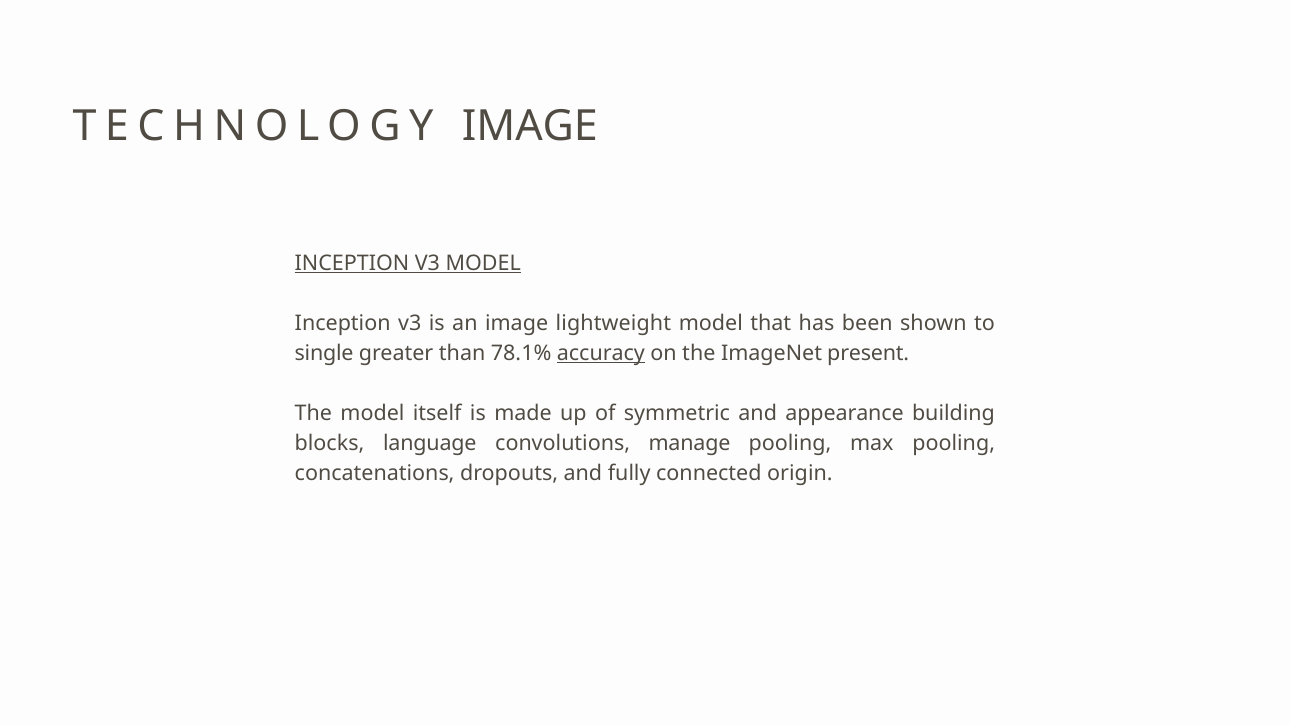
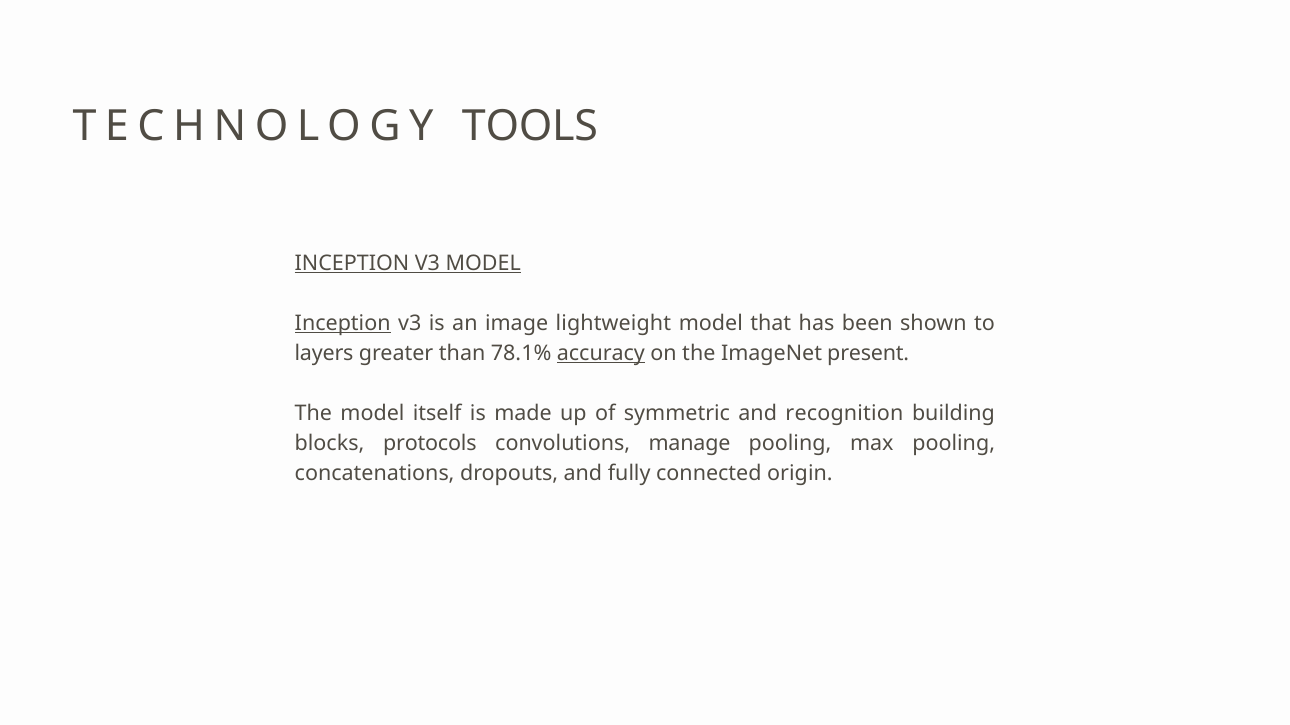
TECHNOLOGY IMAGE: IMAGE -> TOOLS
Inception at (343, 324) underline: none -> present
single: single -> layers
appearance: appearance -> recognition
language: language -> protocols
